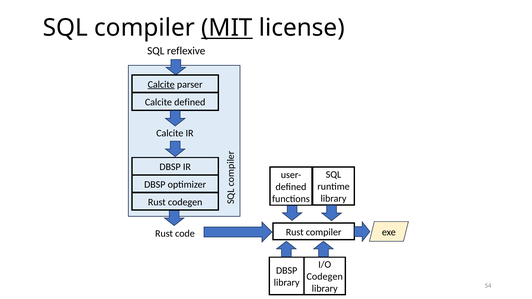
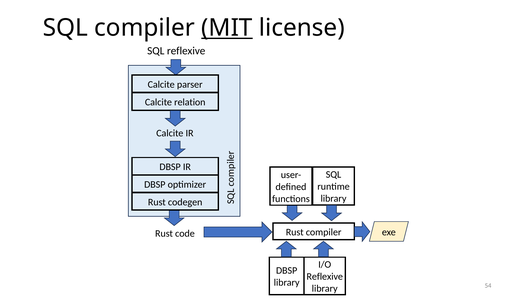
Calcite at (161, 84) underline: present -> none
Calcite defined: defined -> relation
Codegen at (325, 277): Codegen -> Reflexive
